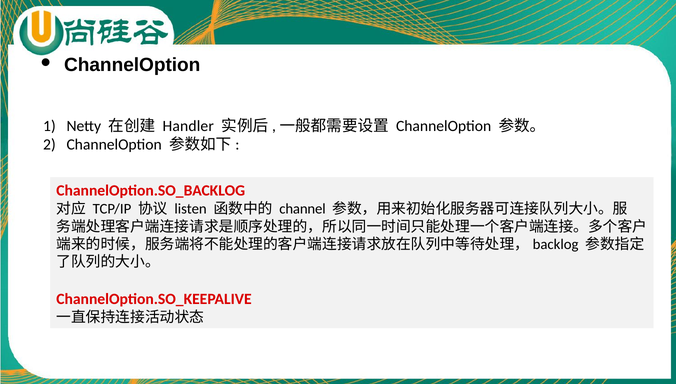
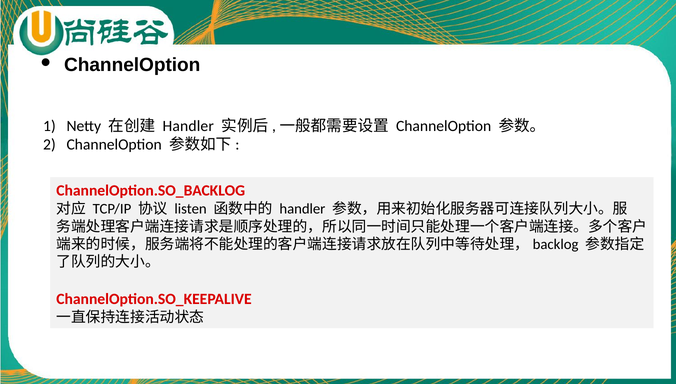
channel at (302, 209): channel -> handler
